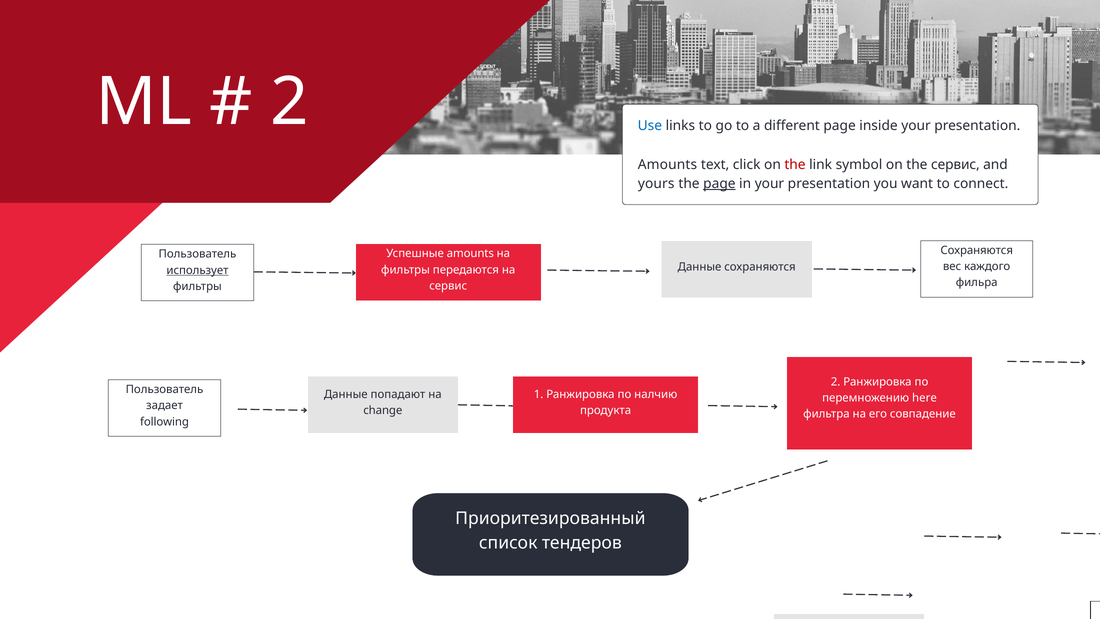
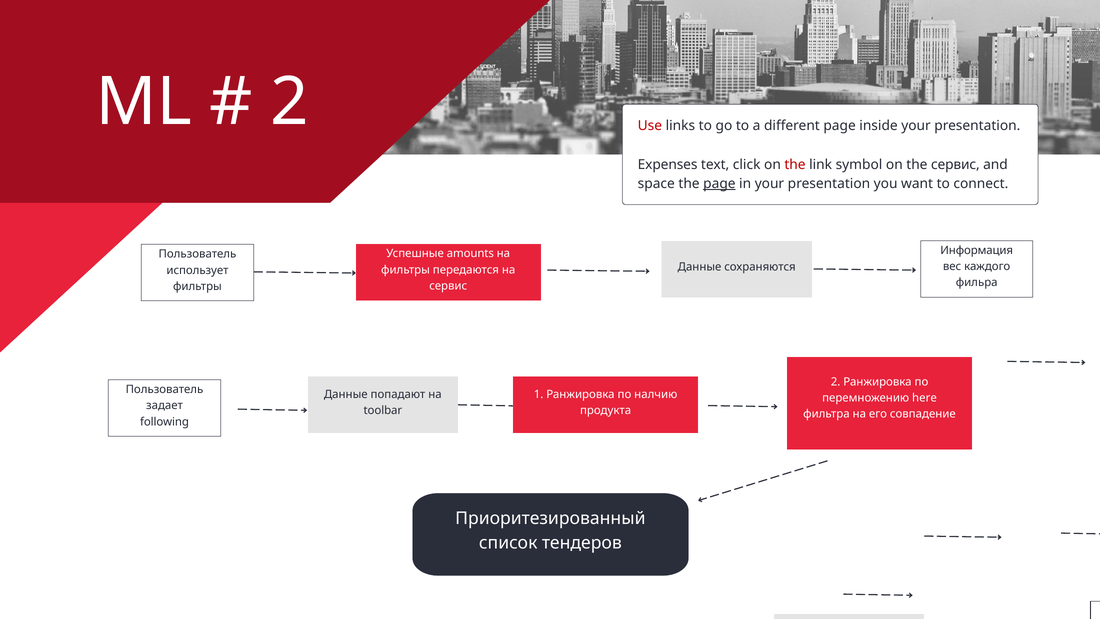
Use colour: blue -> red
Amounts at (667, 164): Amounts -> Expenses
yours: yours -> space
Сохраняются at (977, 250): Сохраняются -> Информация
использует underline: present -> none
change: change -> toolbar
